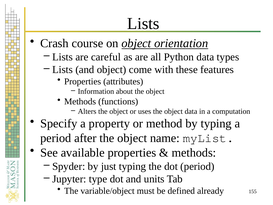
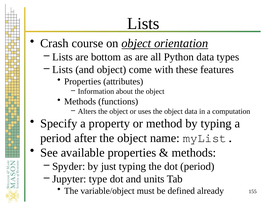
careful: careful -> bottom
